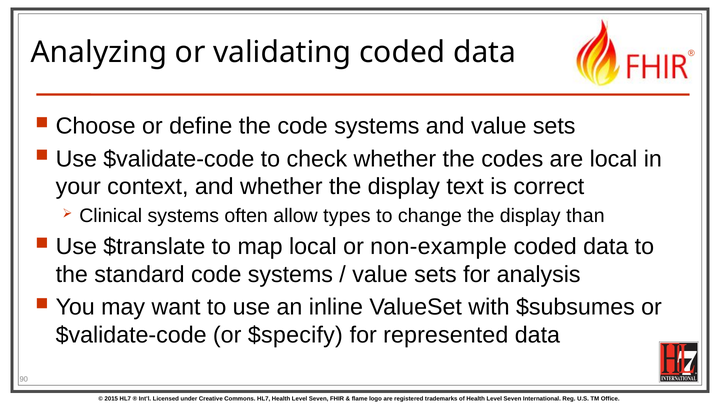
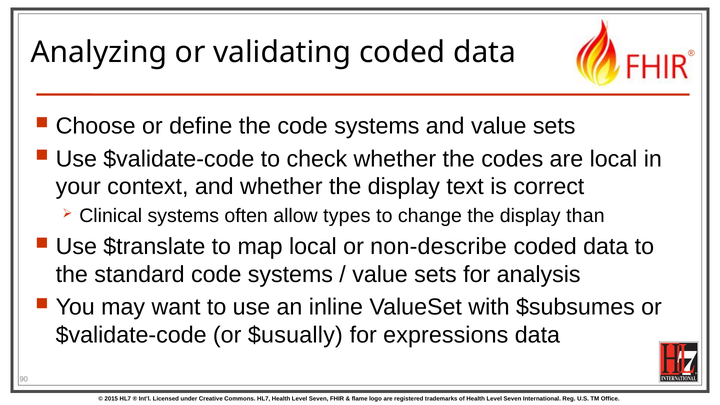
non-example: non-example -> non-describe
$specify: $specify -> $usually
represented: represented -> expressions
